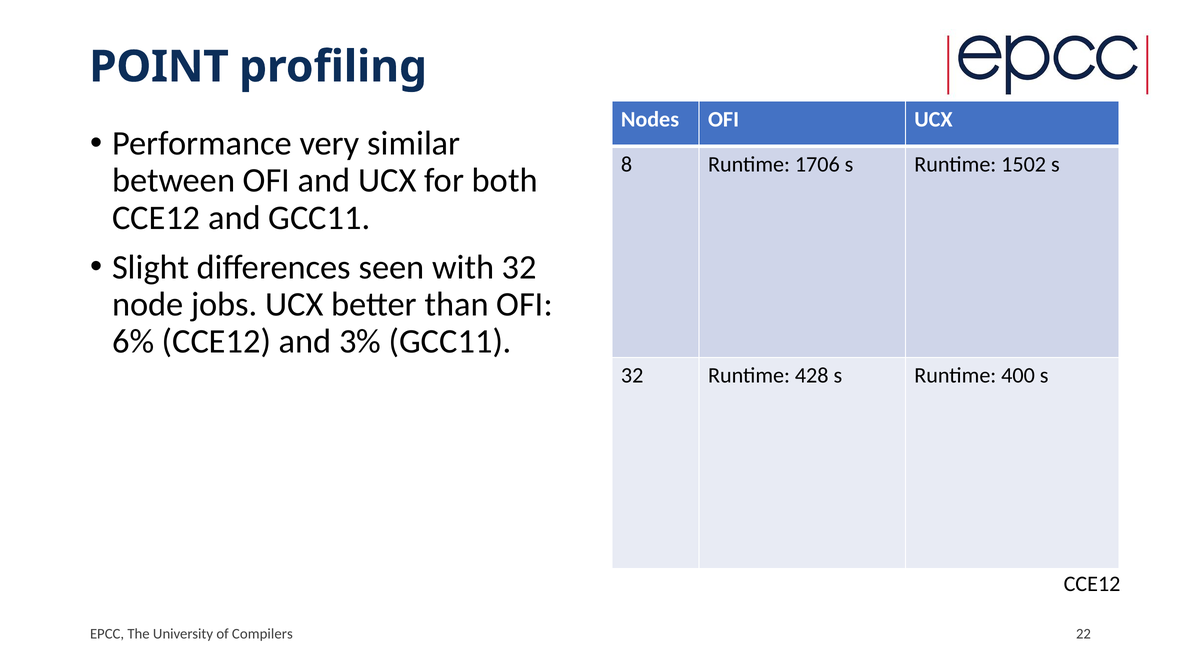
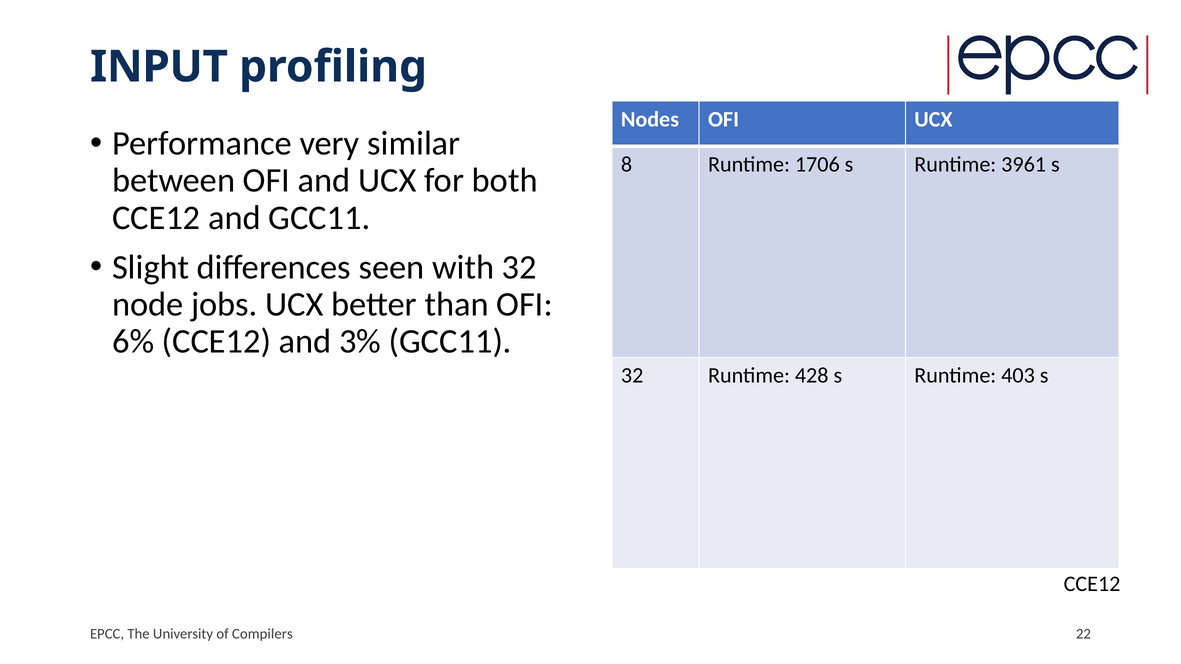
POINT: POINT -> INPUT
1502: 1502 -> 3961
400: 400 -> 403
